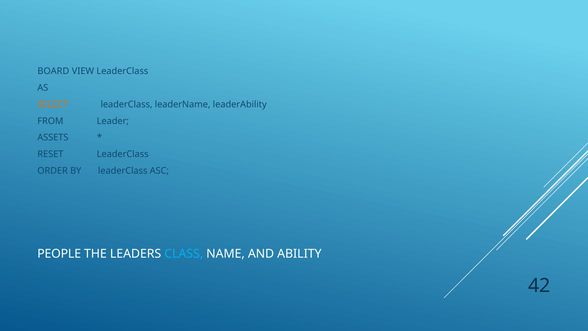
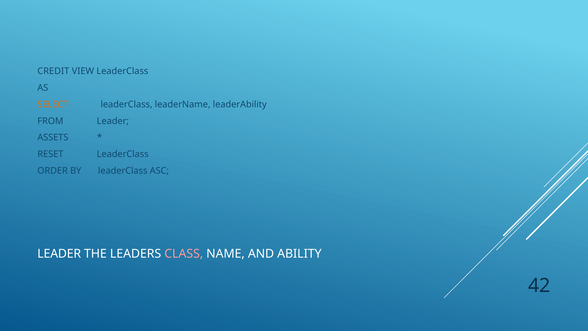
BOARD: BOARD -> CREDIT
PEOPLE at (59, 254): PEOPLE -> LEADER
CLASS colour: light blue -> pink
